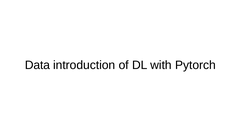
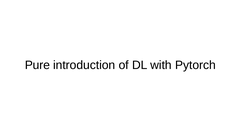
Data: Data -> Pure
